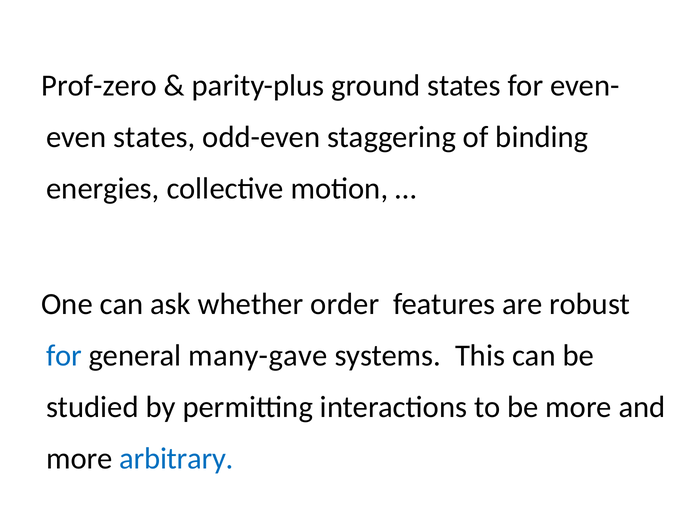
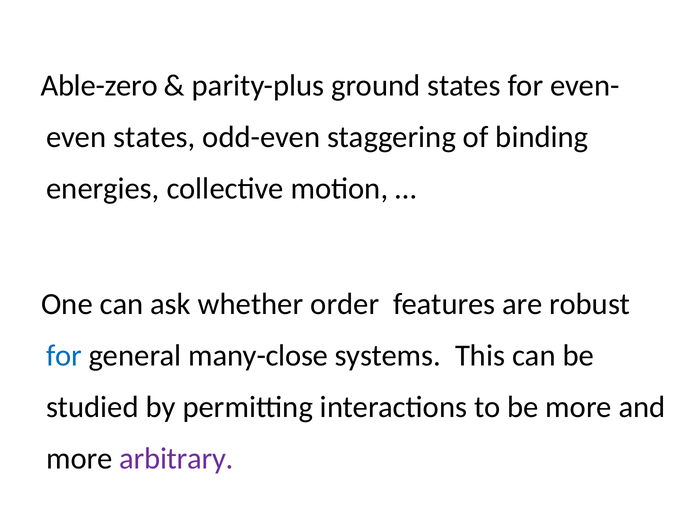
Prof-zero: Prof-zero -> Able-zero
many-gave: many-gave -> many-close
arbitrary colour: blue -> purple
